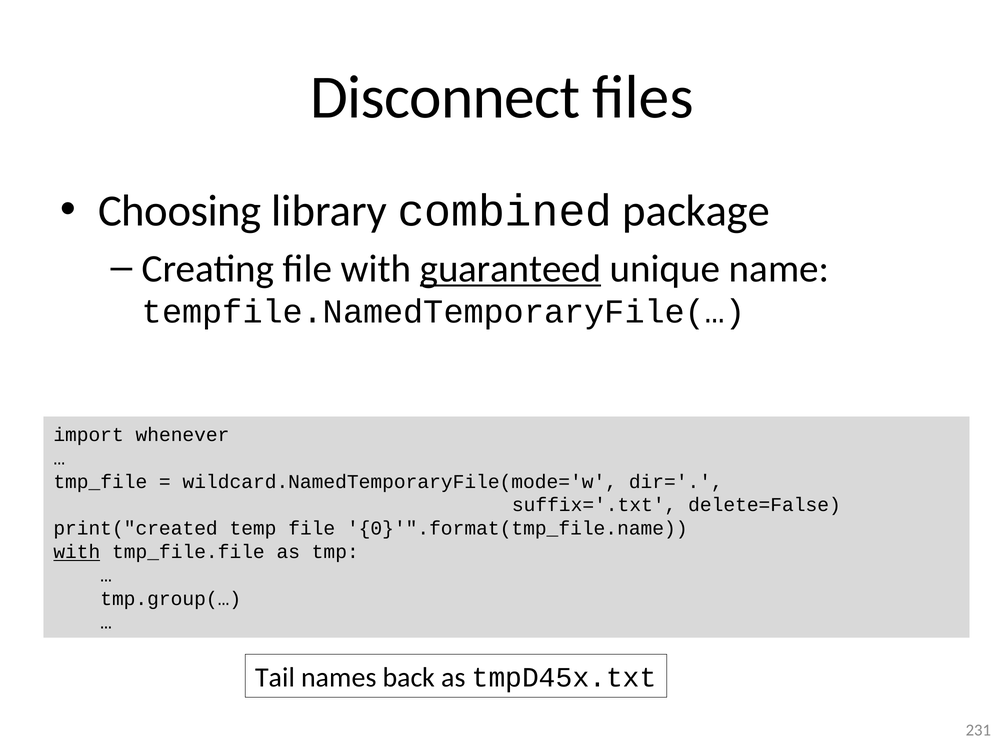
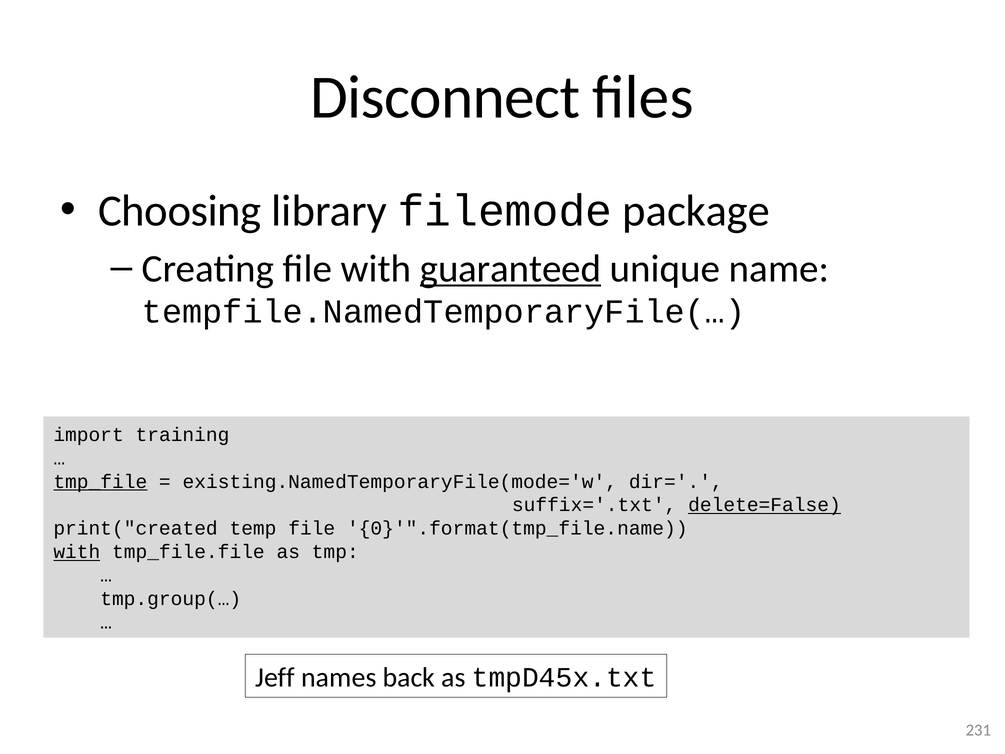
combined: combined -> filemode
whenever: whenever -> training
tmp_file underline: none -> present
wildcard.NamedTemporaryFile(mode='w: wildcard.NamedTemporaryFile(mode='w -> existing.NamedTemporaryFile(mode='w
delete=False underline: none -> present
Tail: Tail -> Jeff
